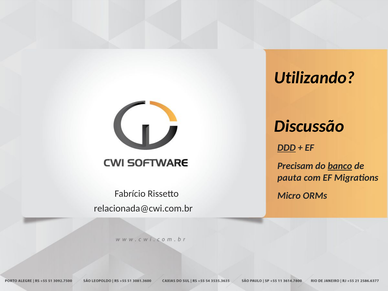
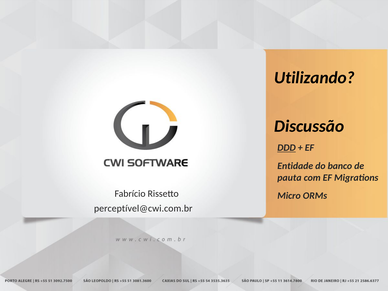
Precisam: Precisam -> Entidade
banco underline: present -> none
relacionada@cwi.com.br: relacionada@cwi.com.br -> perceptível@cwi.com.br
